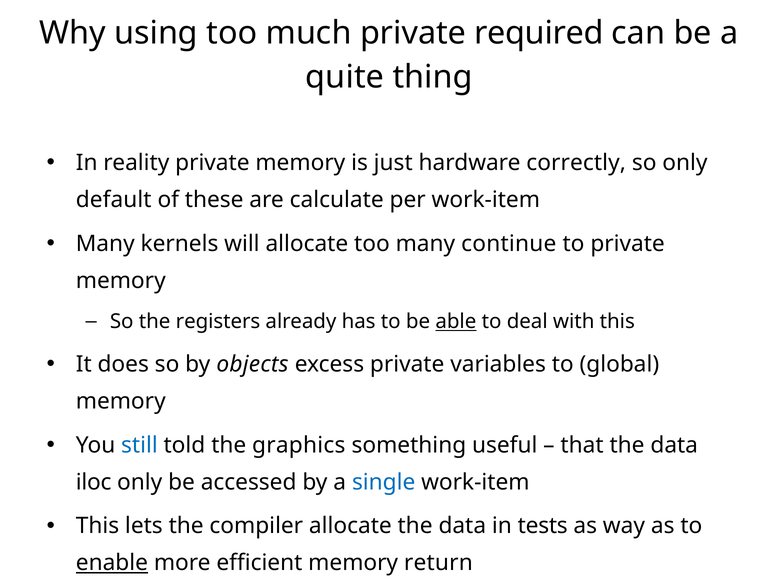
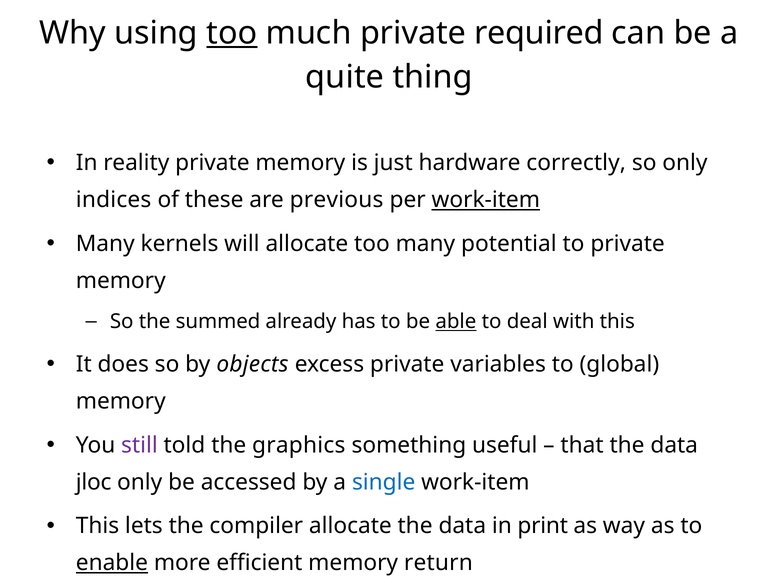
too at (232, 33) underline: none -> present
default: default -> indices
calculate: calculate -> previous
work-item at (486, 200) underline: none -> present
continue: continue -> potential
registers: registers -> summed
still colour: blue -> purple
iloc: iloc -> jloc
tests: tests -> print
